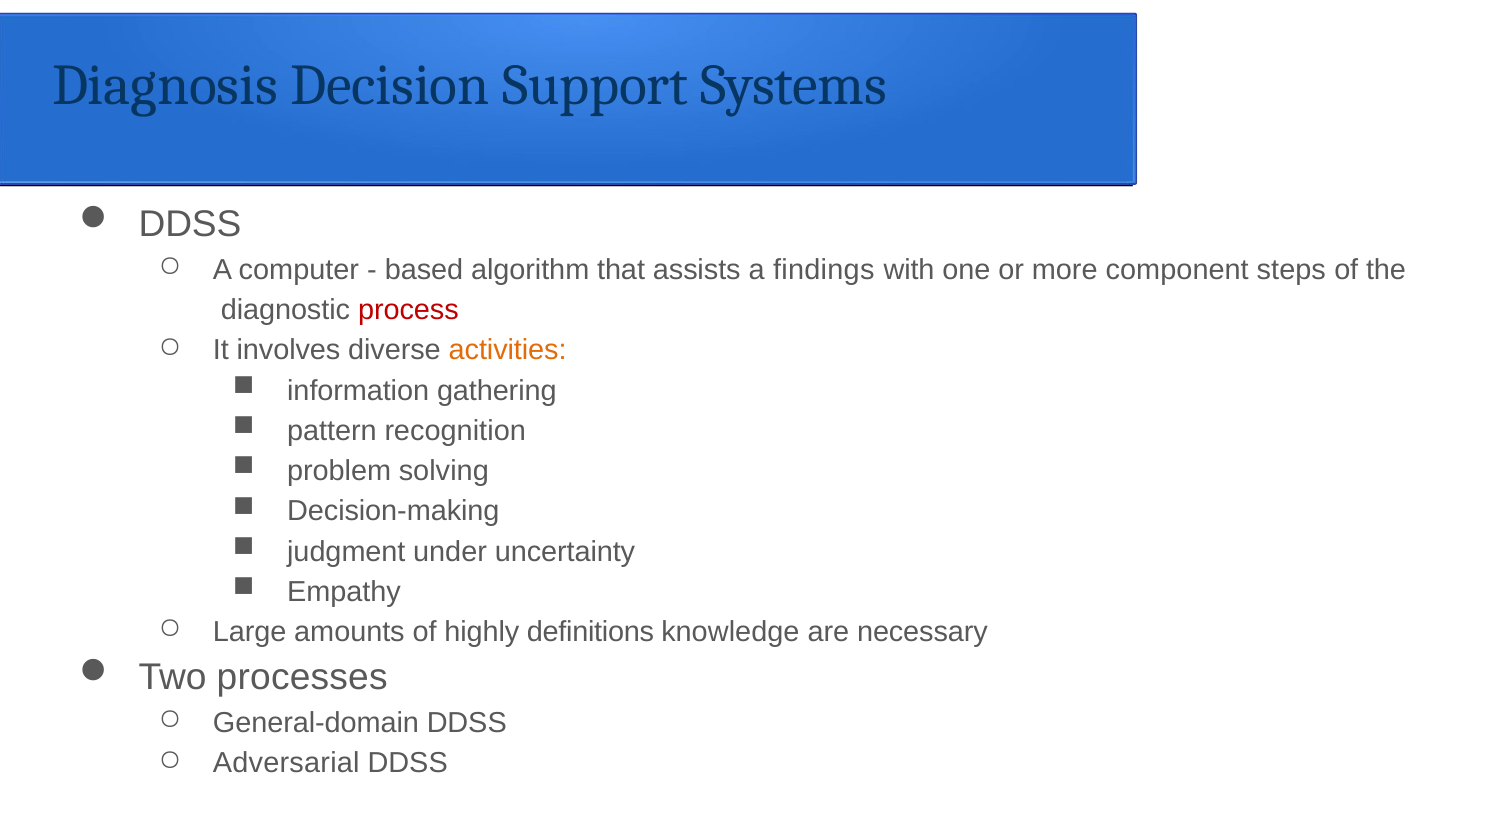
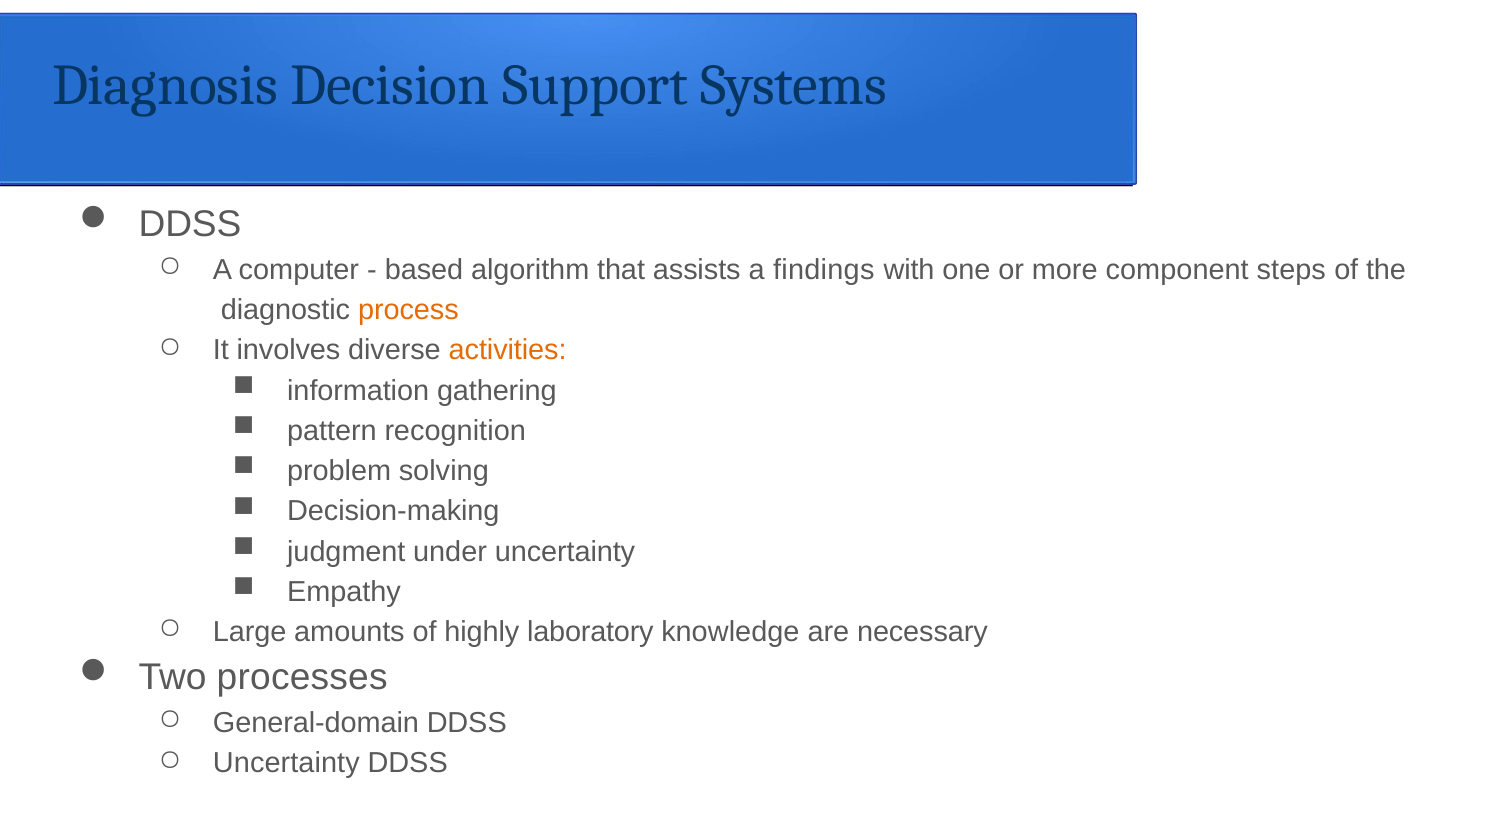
process colour: red -> orange
definitions: definitions -> laboratory
Adversarial at (286, 764): Adversarial -> Uncertainty
